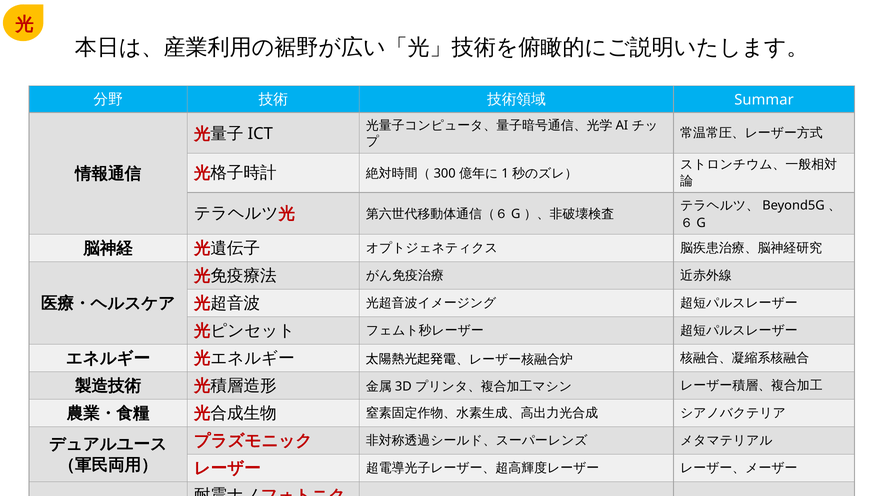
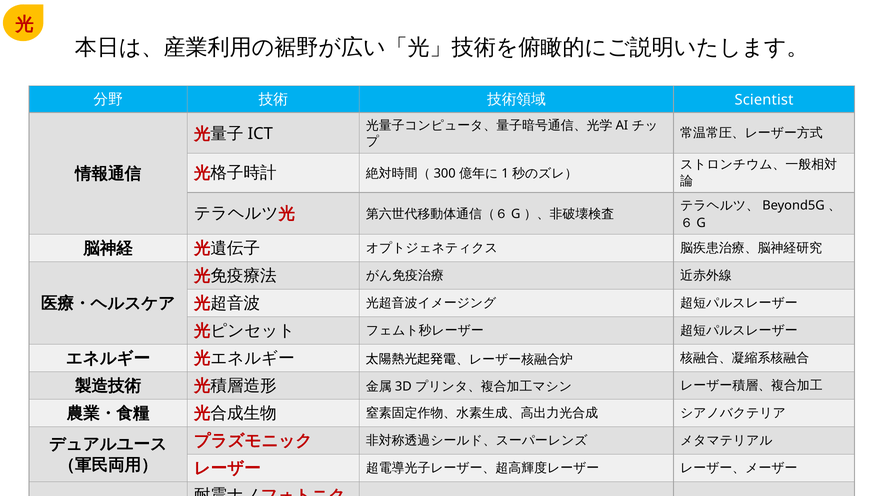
Summar: Summar -> Scientist
